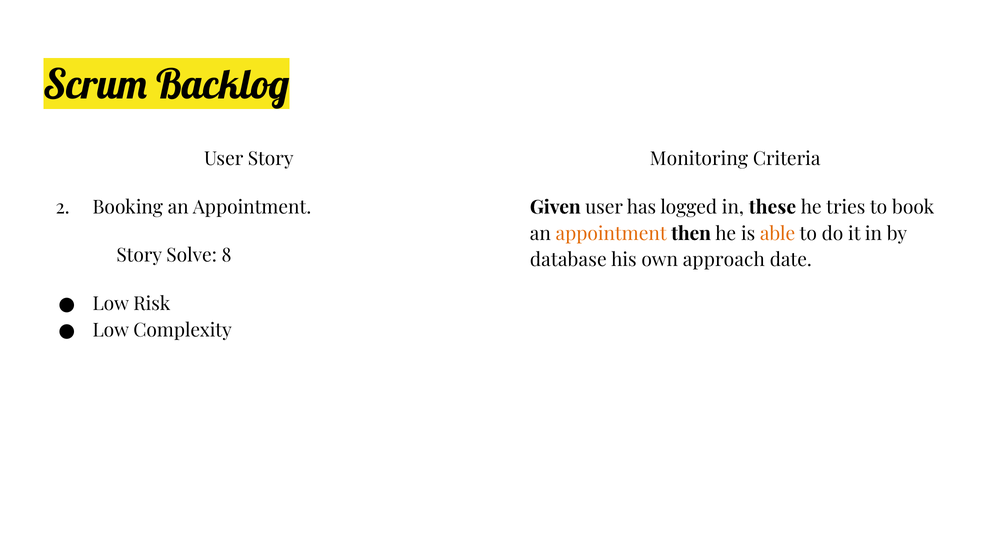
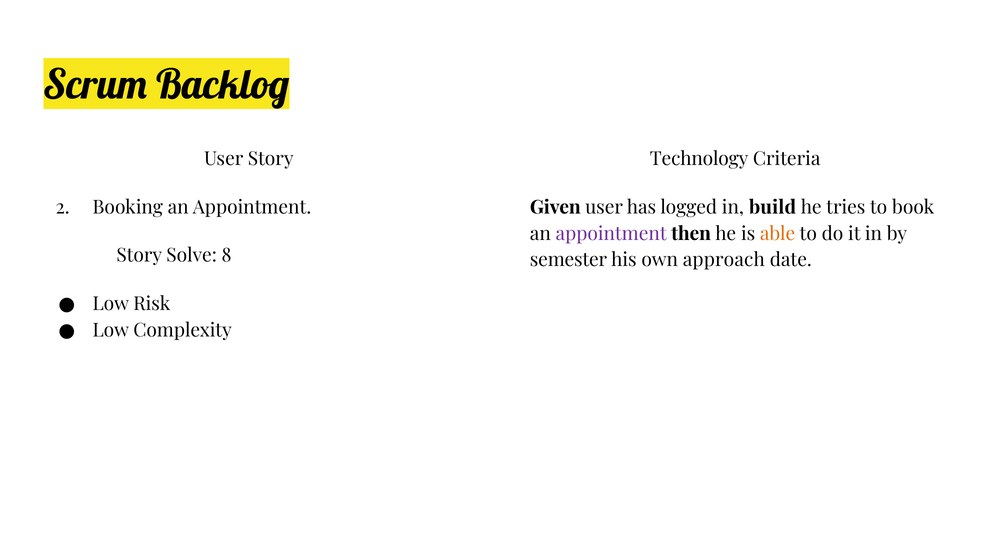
Monitoring: Monitoring -> Technology
these: these -> build
appointment at (611, 233) colour: orange -> purple
database: database -> semester
